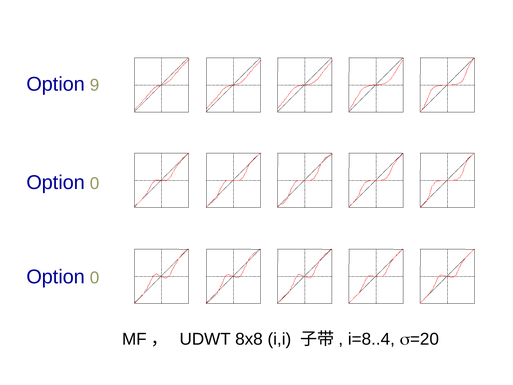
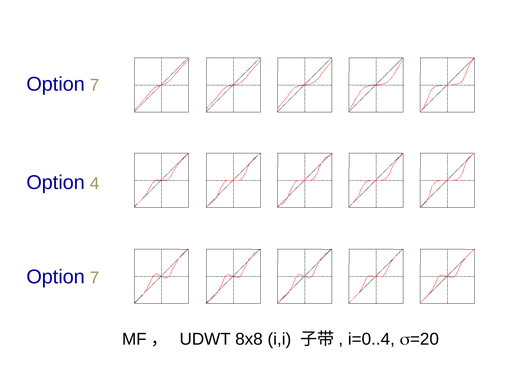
9 at (95, 85): 9 -> 7
0 at (95, 184): 0 -> 4
0 at (95, 278): 0 -> 7
i=8..4: i=8..4 -> i=0..4
